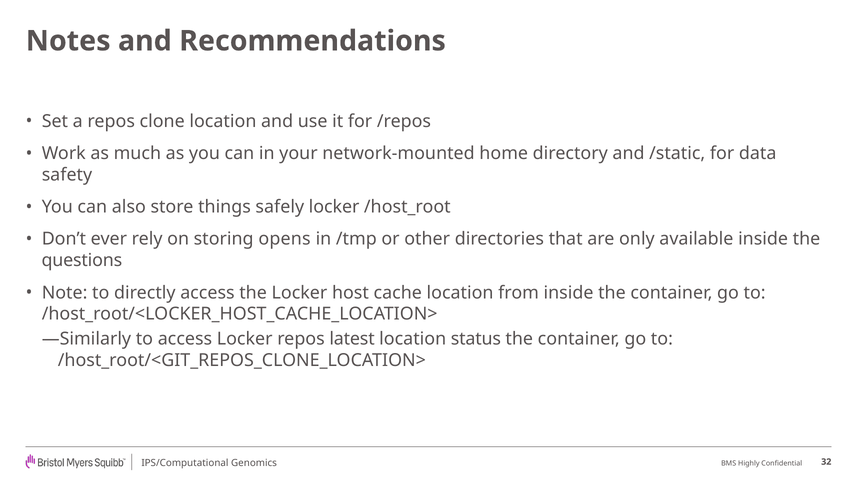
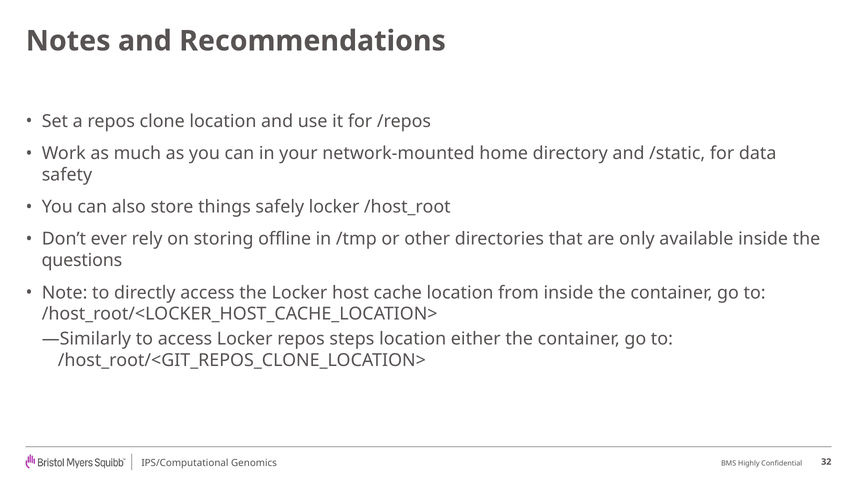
opens: opens -> offline
latest: latest -> steps
status: status -> either
